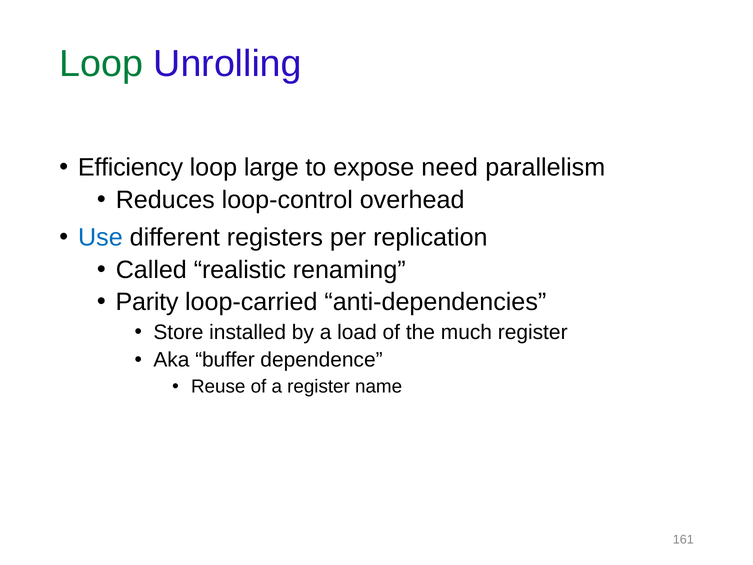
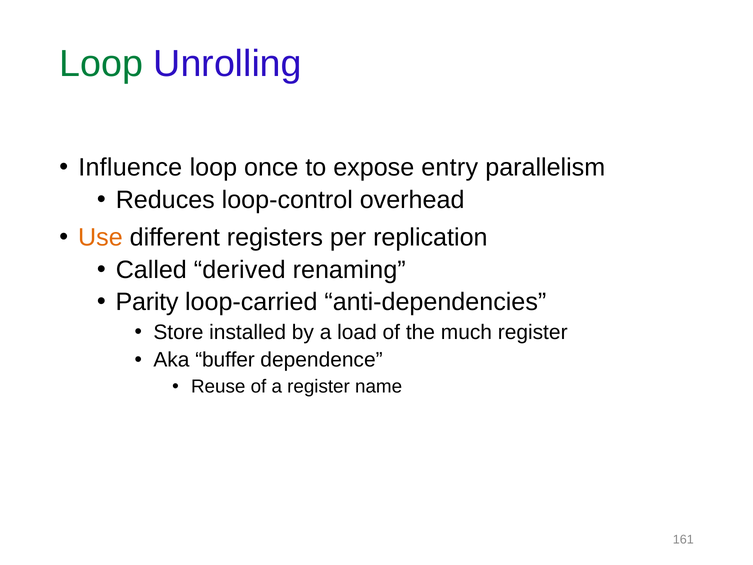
Efficiency: Efficiency -> Influence
large: large -> once
need: need -> entry
Use colour: blue -> orange
realistic: realistic -> derived
